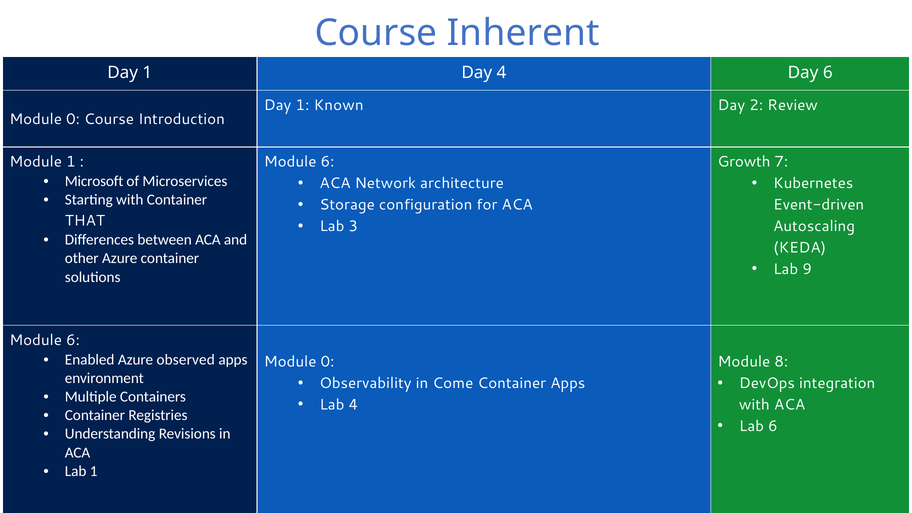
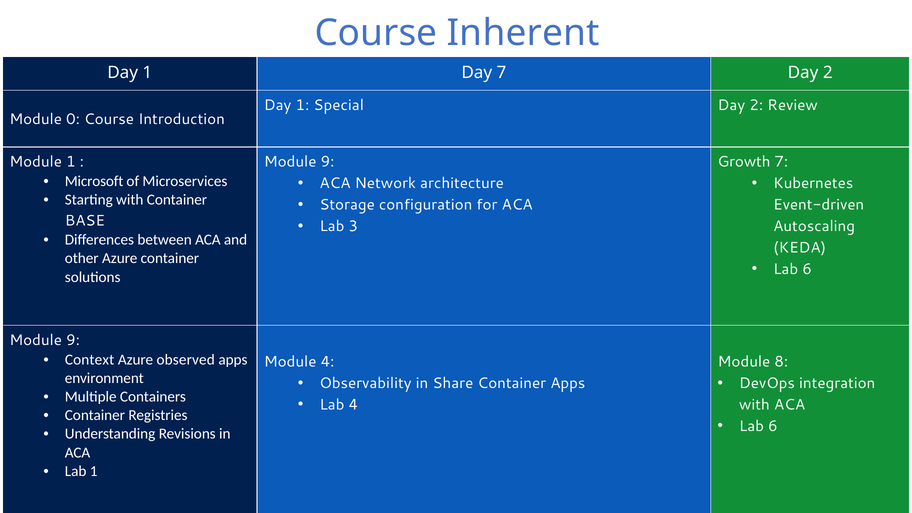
Day 4: 4 -> 7
6 at (828, 73): 6 -> 2
Known: Known -> Special
6 at (327, 162): 6 -> 9
THAT: THAT -> BASE
9 at (807, 269): 9 -> 6
6 at (73, 340): 6 -> 9
Enabled: Enabled -> Context
0 at (327, 362): 0 -> 4
Come: Come -> Share
